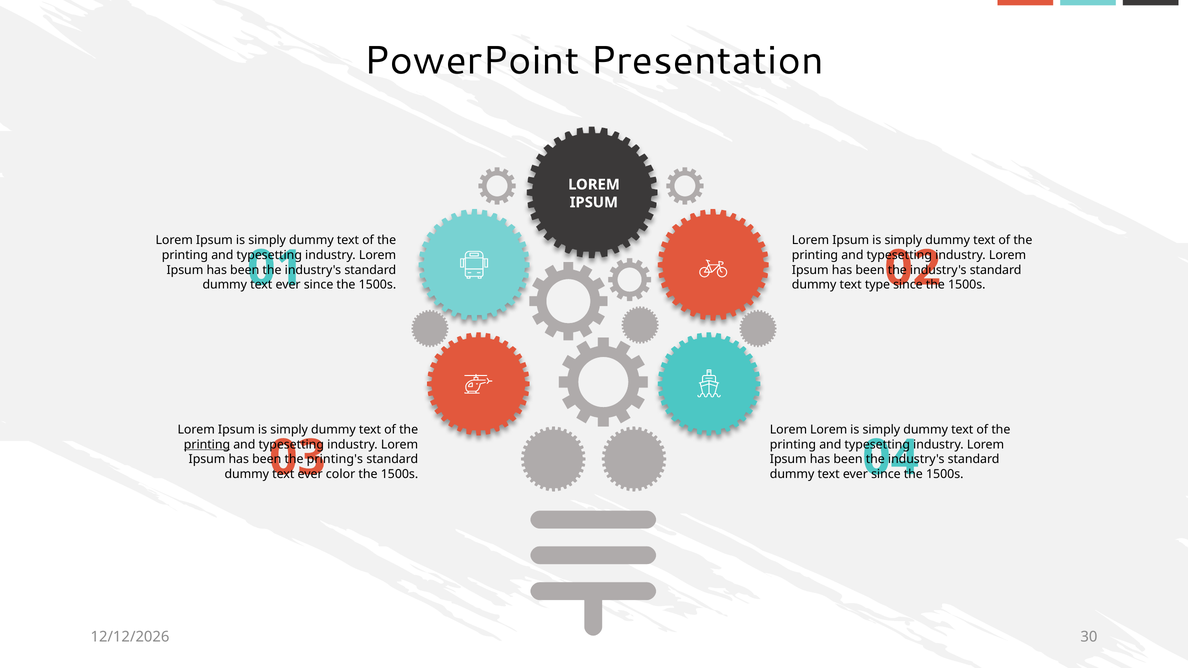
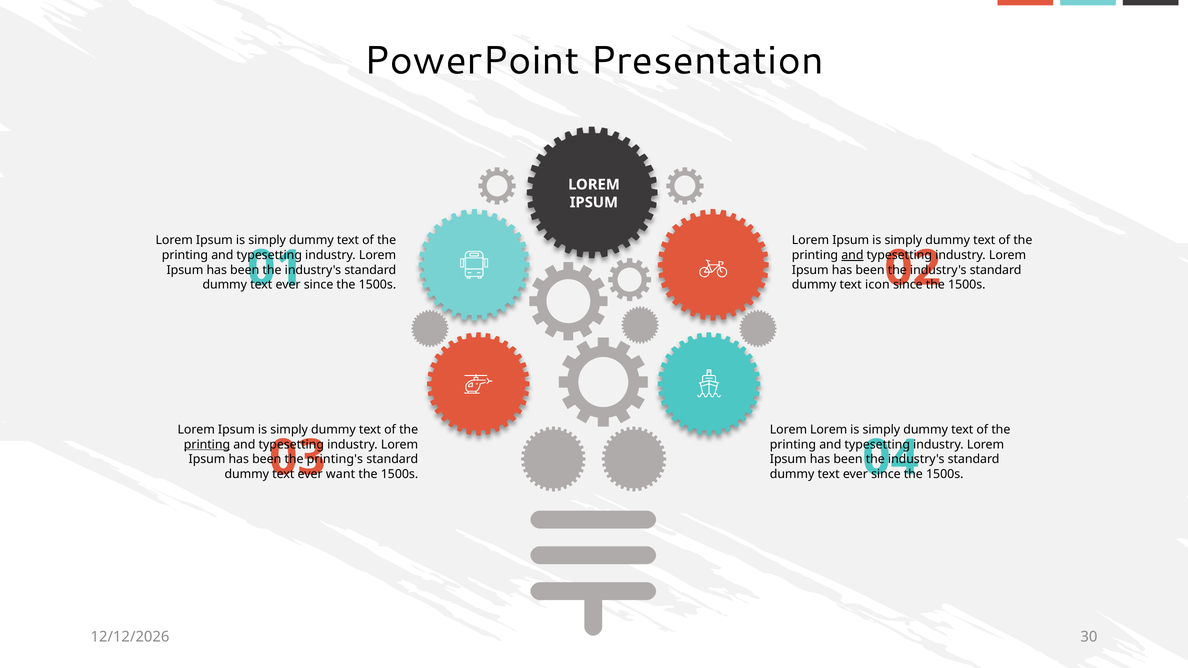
and at (852, 255) underline: none -> present
type: type -> icon
color: color -> want
